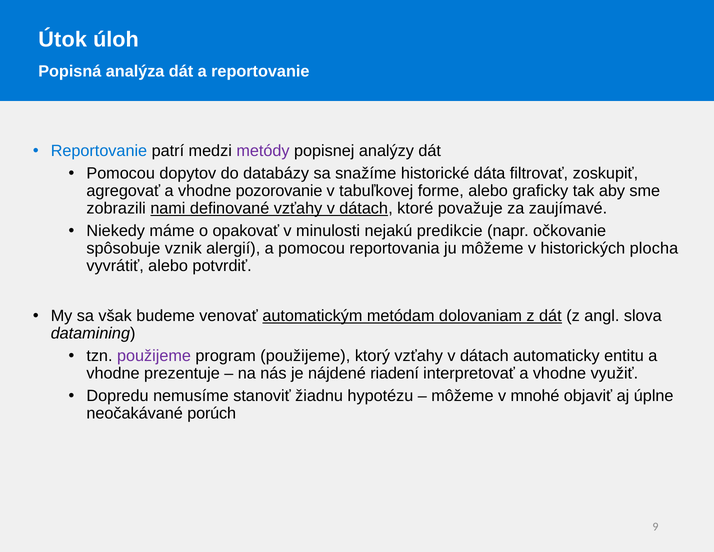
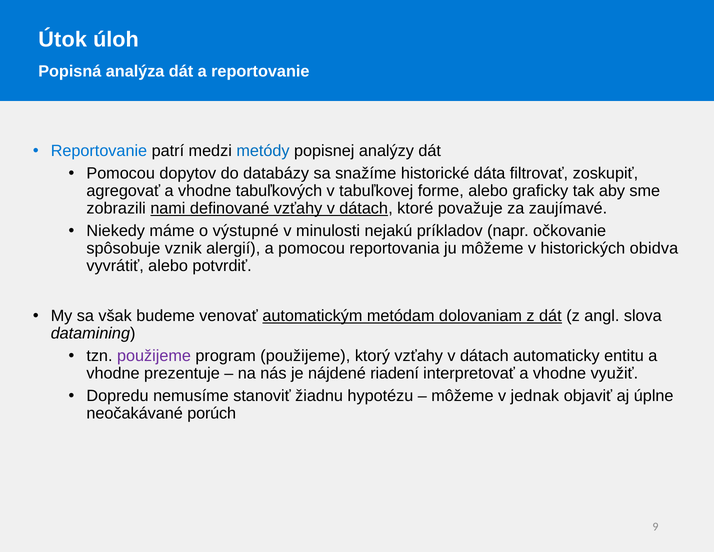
metódy colour: purple -> blue
pozorovanie: pozorovanie -> tabuľkových
opakovať: opakovať -> výstupné
predikcie: predikcie -> príkladov
plocha: plocha -> obidva
mnohé: mnohé -> jednak
